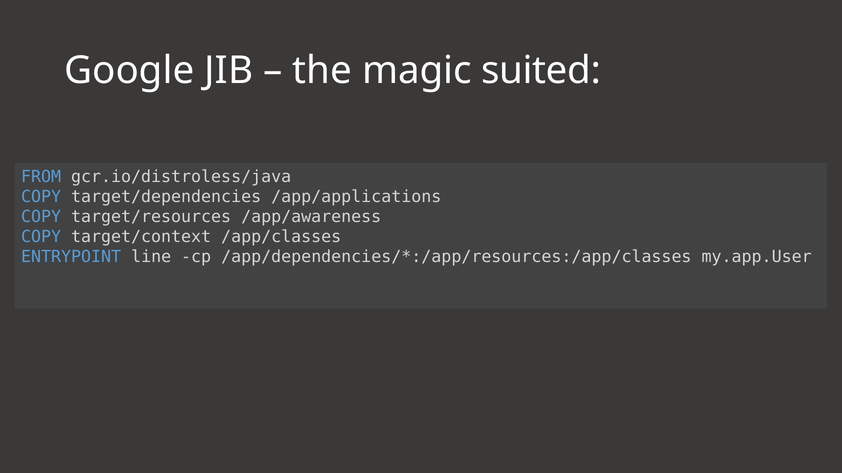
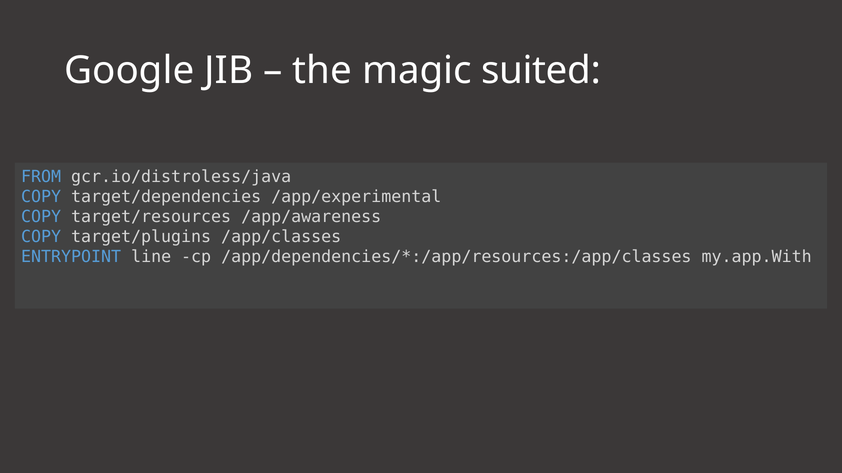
/app/applications: /app/applications -> /app/experimental
target/context: target/context -> target/plugins
my.app.User: my.app.User -> my.app.With
